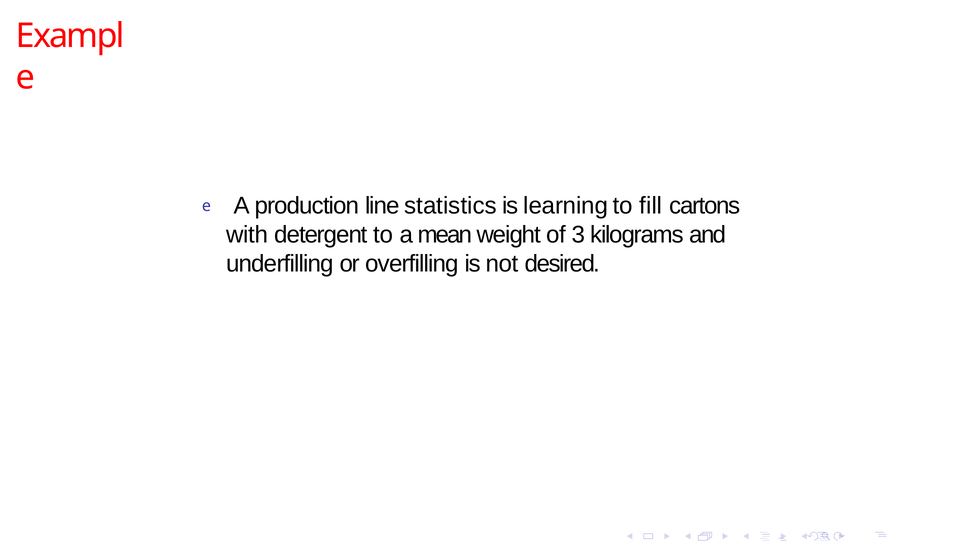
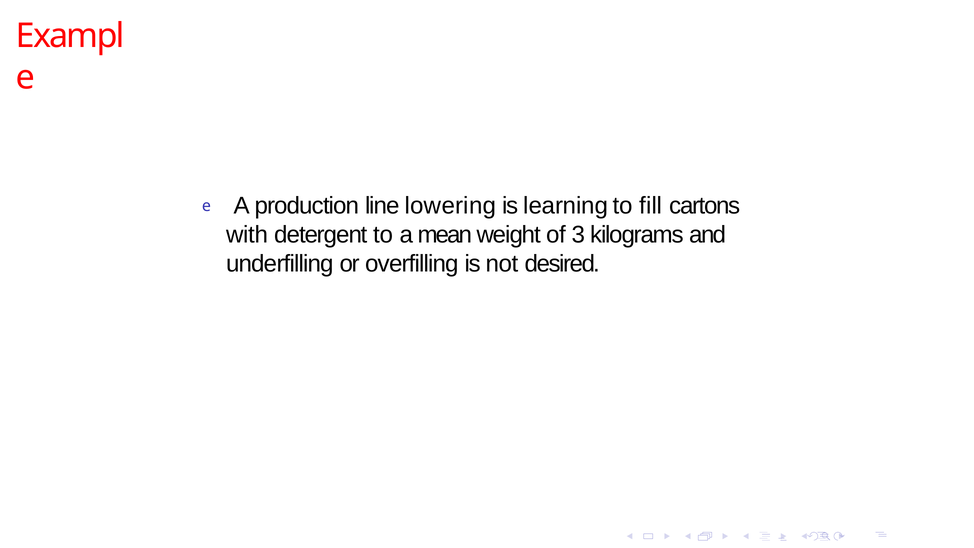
statistics: statistics -> lowering
